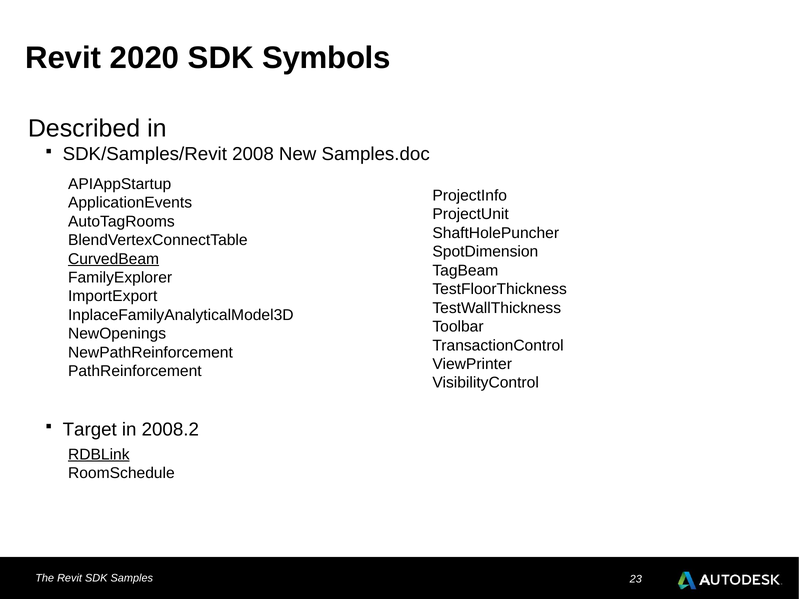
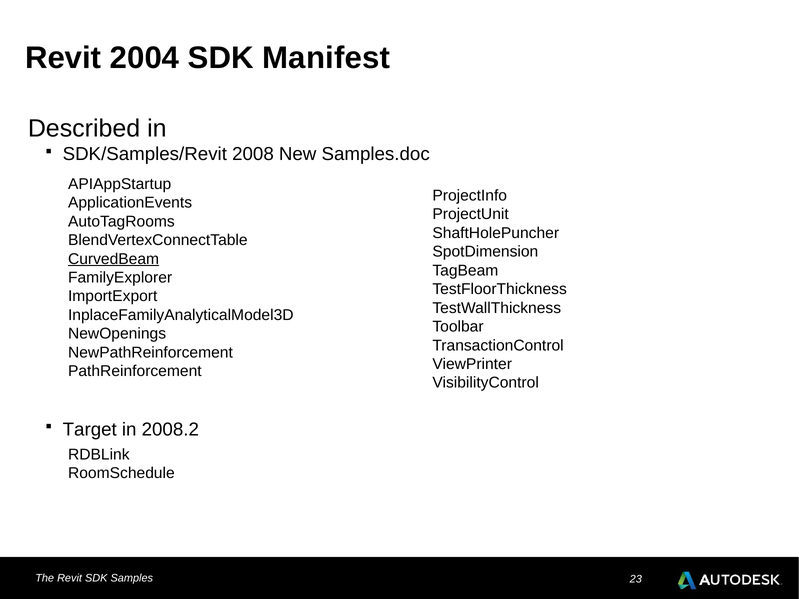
2020: 2020 -> 2004
Symbols: Symbols -> Manifest
RDBLink underline: present -> none
